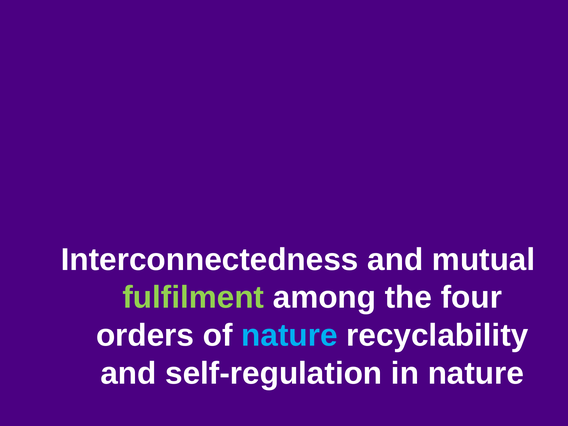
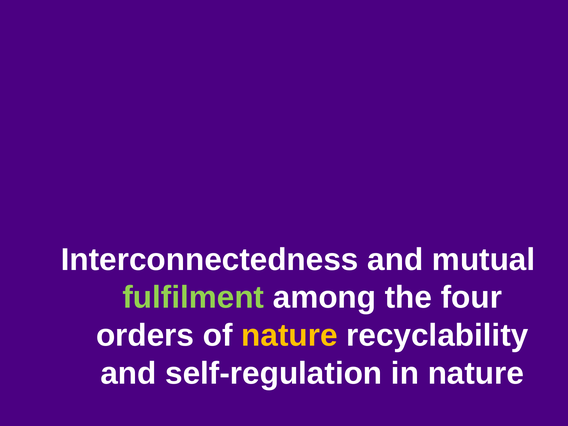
nature at (289, 335) colour: light blue -> yellow
